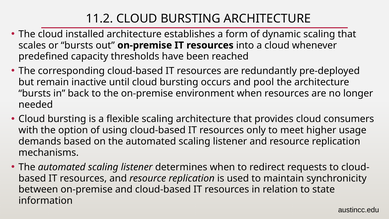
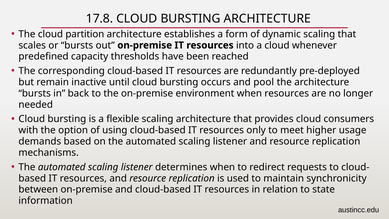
11.2: 11.2 -> 17.8
installed: installed -> partition
